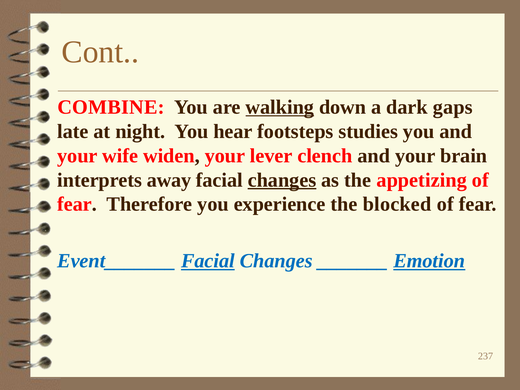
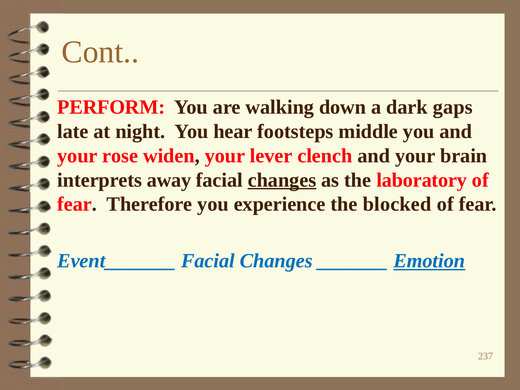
COMBINE: COMBINE -> PERFORM
walking underline: present -> none
studies: studies -> middle
wife: wife -> rose
appetizing: appetizing -> laboratory
Facial at (208, 261) underline: present -> none
